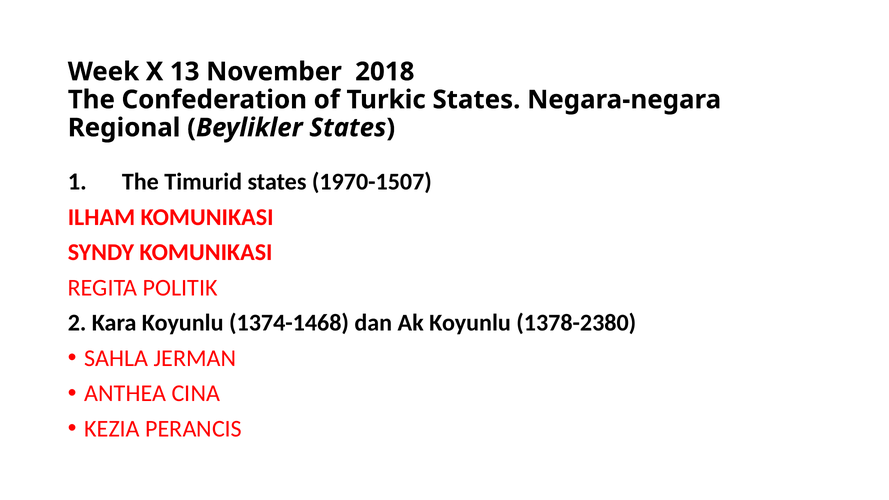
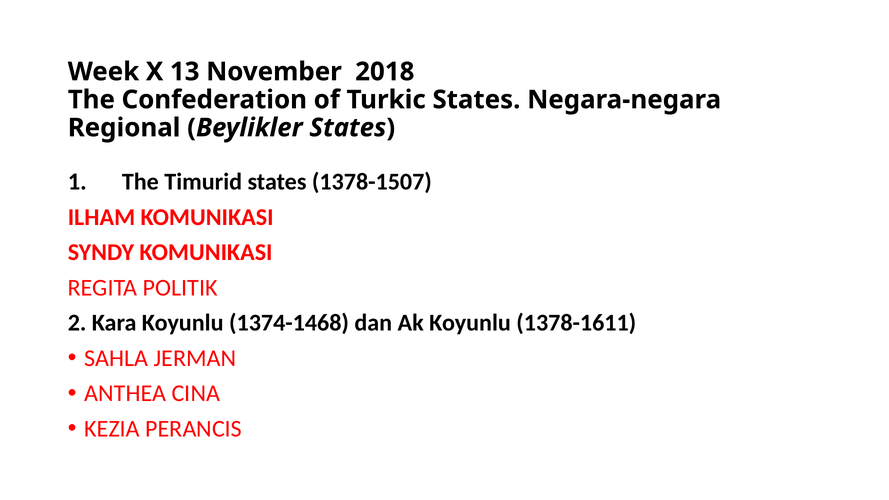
1970-1507: 1970-1507 -> 1378-1507
1378-2380: 1378-2380 -> 1378-1611
